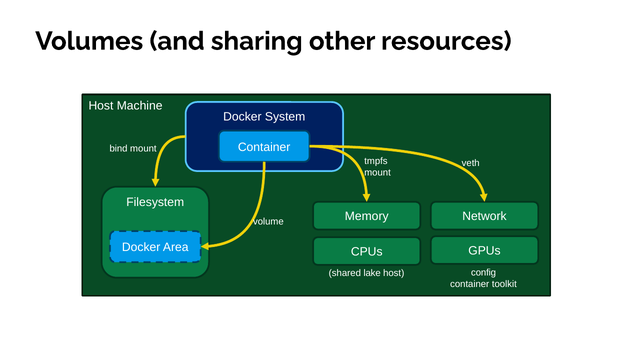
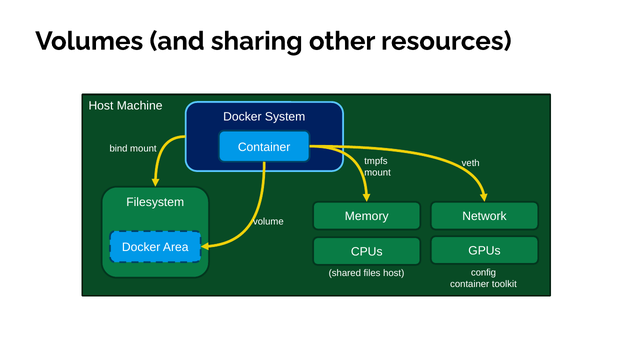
lake: lake -> files
